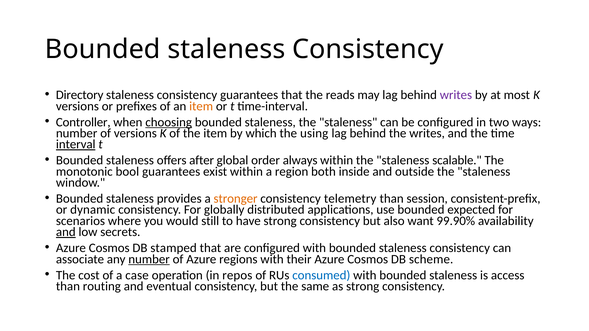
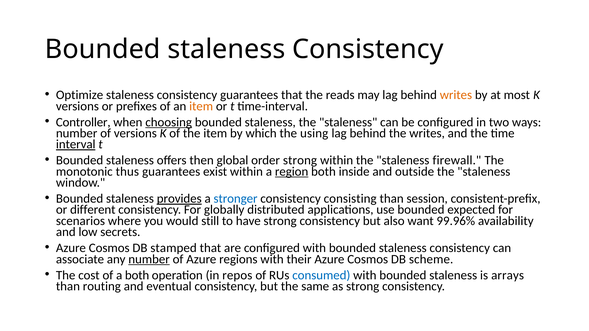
Directory: Directory -> Optimize
writes at (456, 95) colour: purple -> orange
after: after -> then
order always: always -> strong
scalable: scalable -> firewall
bool: bool -> thus
region underline: none -> present
provides underline: none -> present
stronger colour: orange -> blue
telemetry: telemetry -> consisting
dynamic: dynamic -> different
99.90%: 99.90% -> 99.96%
and at (66, 232) underline: present -> none
a case: case -> both
access: access -> arrays
